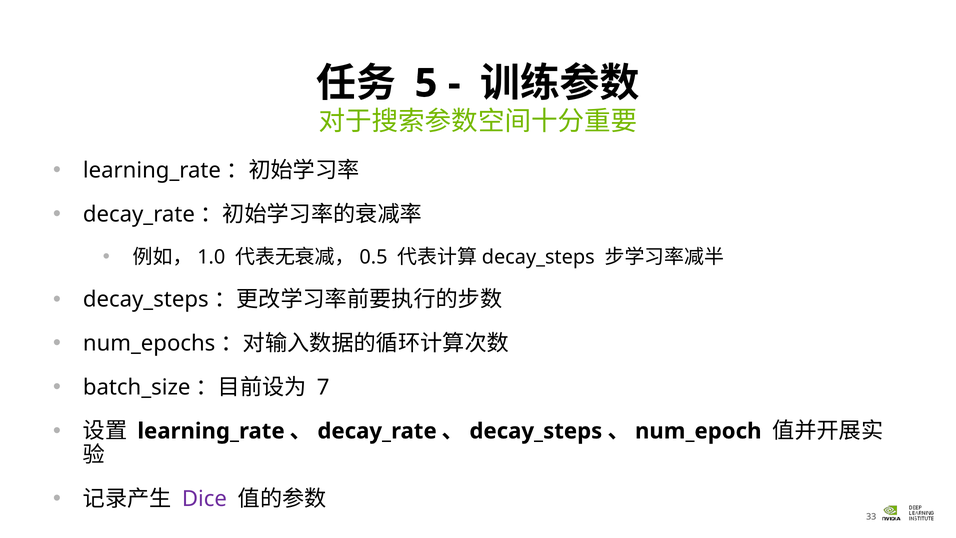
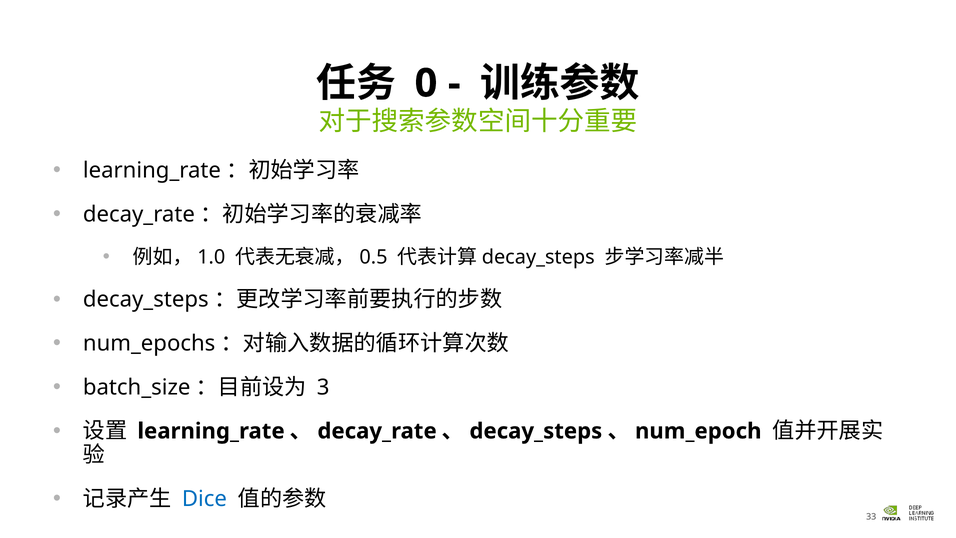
5: 5 -> 0
7: 7 -> 3
Dice colour: purple -> blue
